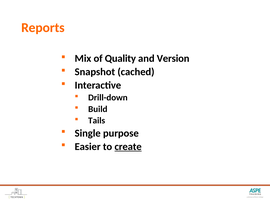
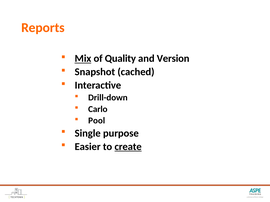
Mix underline: none -> present
Build: Build -> Carlo
Tails: Tails -> Pool
